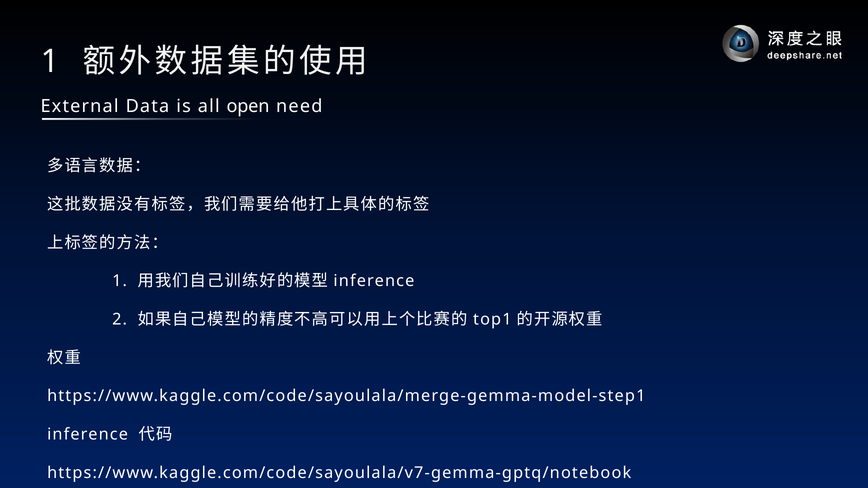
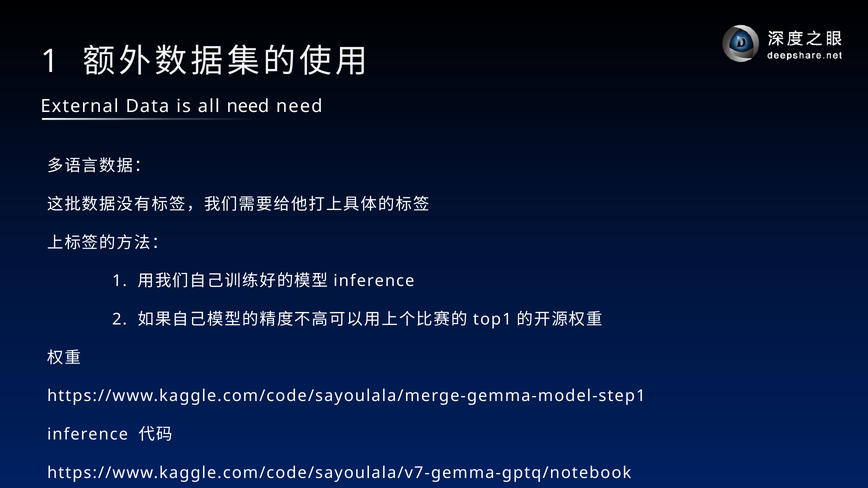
all open: open -> need
